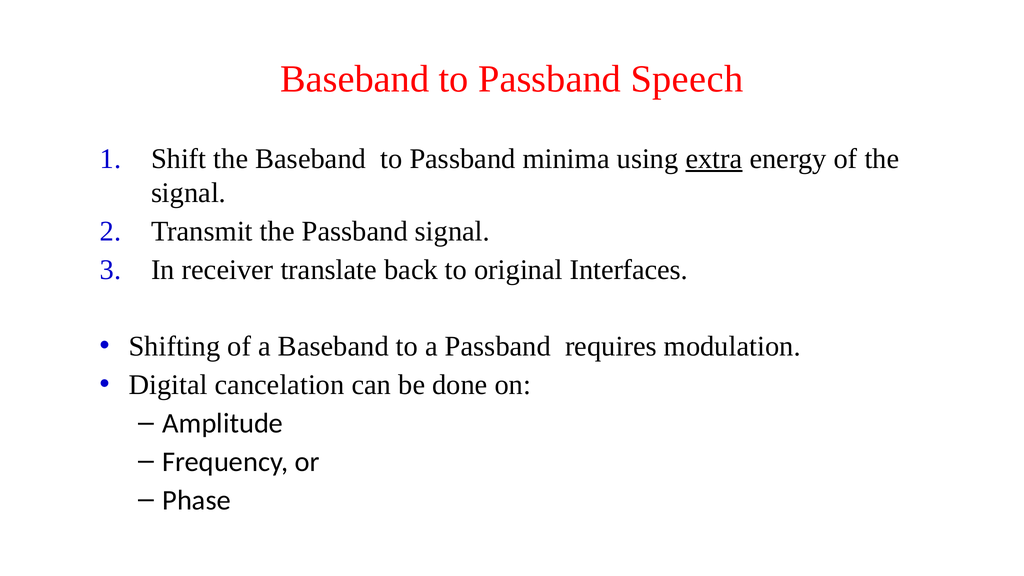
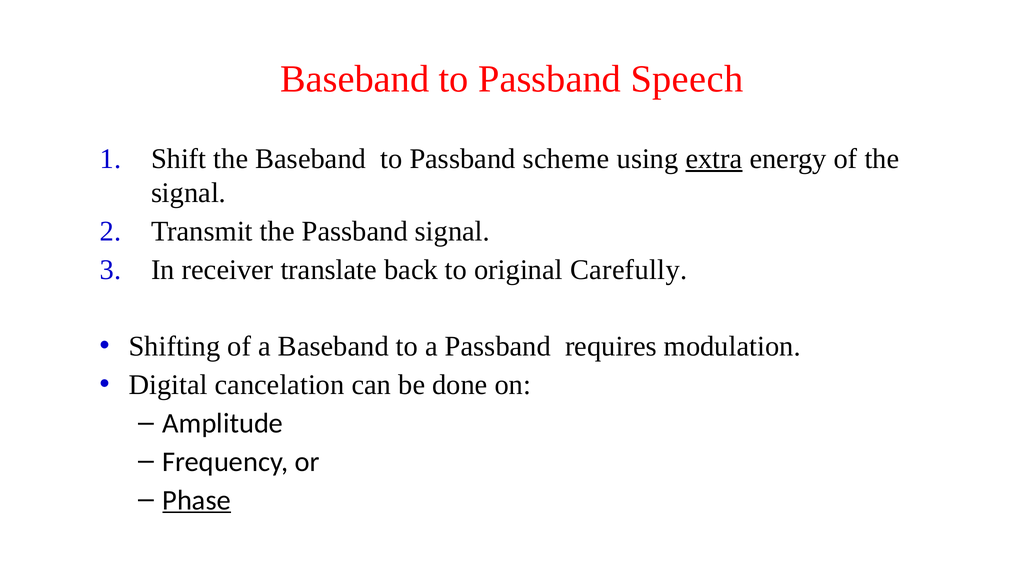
minima: minima -> scheme
Interfaces: Interfaces -> Carefully
Phase underline: none -> present
